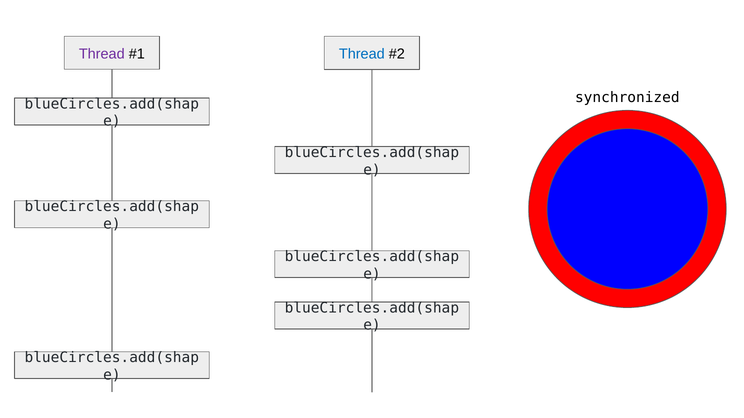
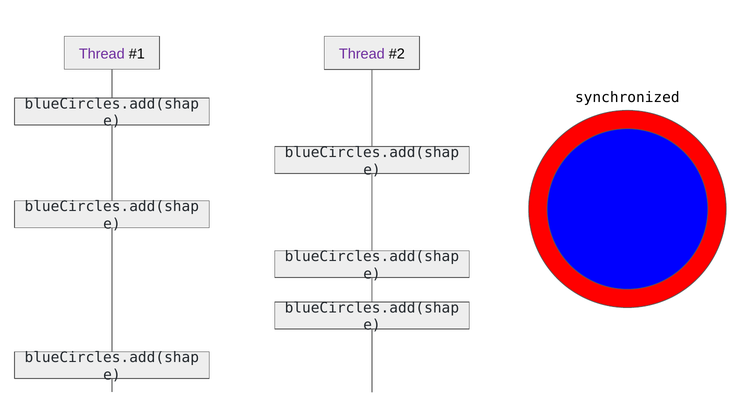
Thread at (362, 54) colour: blue -> purple
